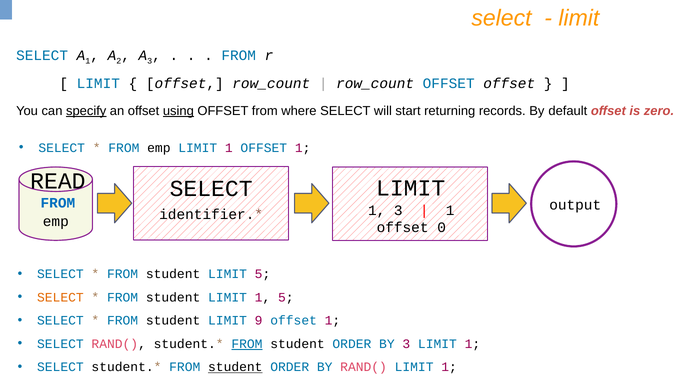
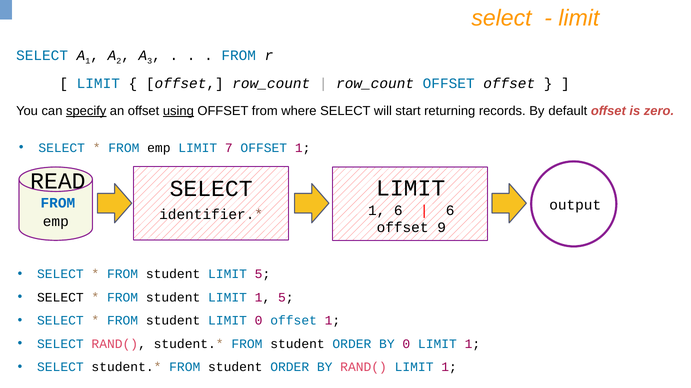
emp LIMIT 1: 1 -> 7
1 3: 3 -> 6
1 at (450, 211): 1 -> 6
0: 0 -> 9
SELECT at (60, 298) colour: orange -> black
LIMIT 9: 9 -> 0
FROM at (247, 345) underline: present -> none
BY 3: 3 -> 0
student at (235, 368) underline: present -> none
